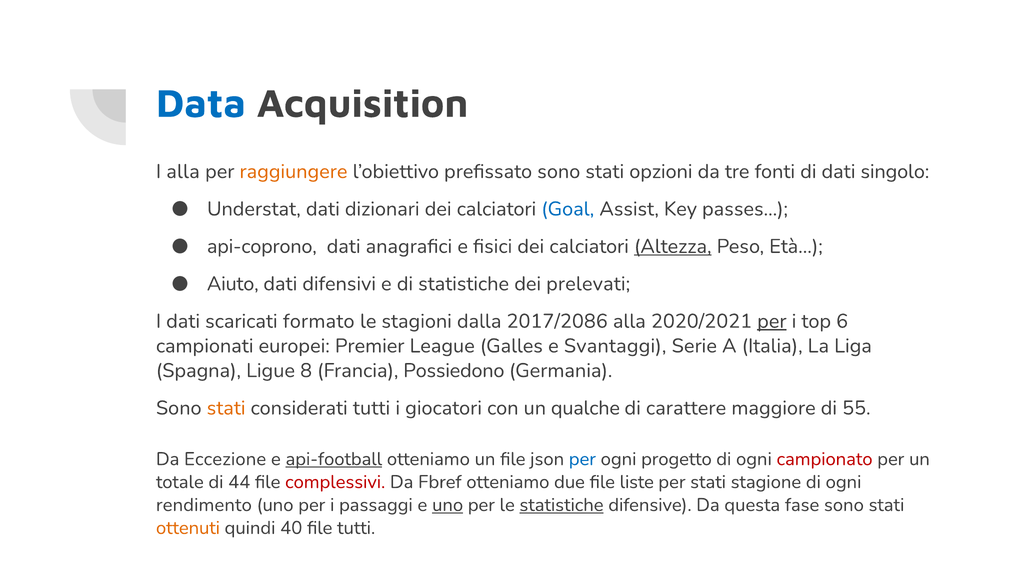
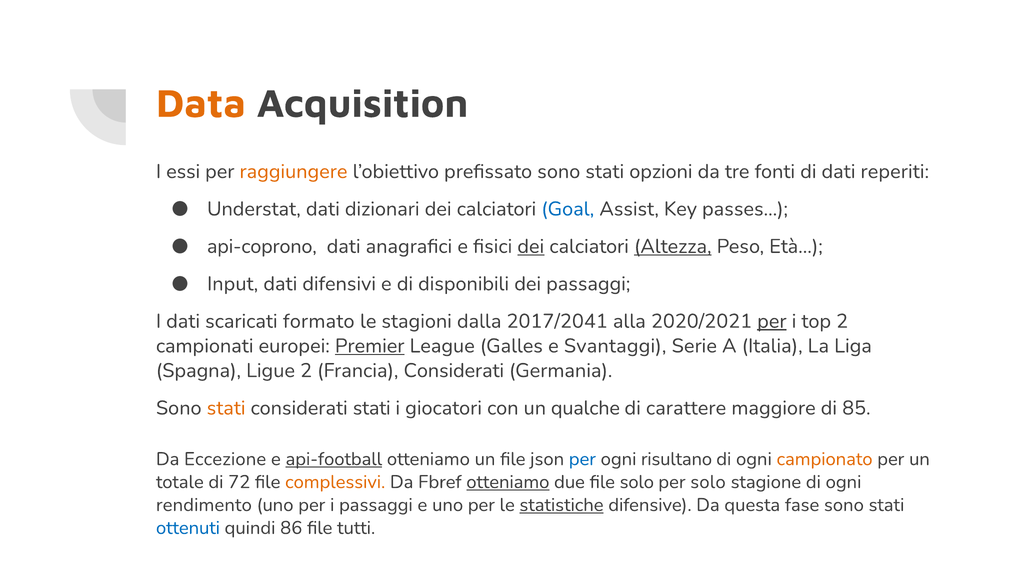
Data colour: blue -> orange
I alla: alla -> essi
singolo: singolo -> reperiti
dei at (531, 246) underline: none -> present
Aiuto: Aiuto -> Input
di statistiche: statistiche -> disponibili
dei prelevati: prelevati -> passaggi
2017/2086: 2017/2086 -> 2017/2041
top 6: 6 -> 2
Premier underline: none -> present
Ligue 8: 8 -> 2
Francia Possiedono: Possiedono -> Considerati
considerati tutti: tutti -> stati
55: 55 -> 85
progetto: progetto -> risultano
campionato colour: red -> orange
44: 44 -> 72
complessivi colour: red -> orange
otteniamo at (508, 482) underline: none -> present
file liste: liste -> solo
per stati: stati -> solo
uno at (448, 505) underline: present -> none
ottenuti colour: orange -> blue
40: 40 -> 86
